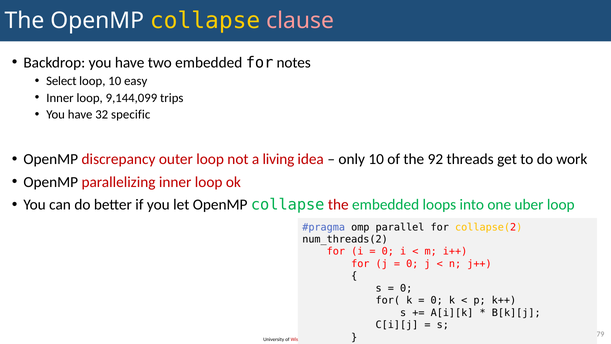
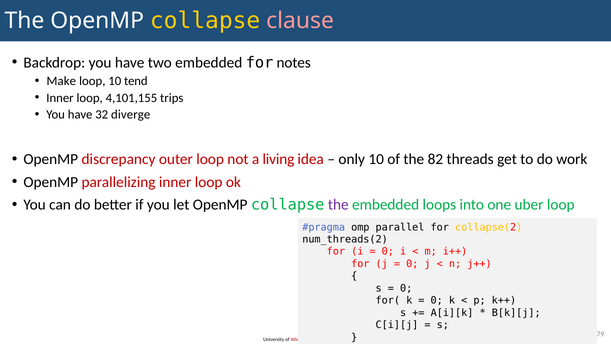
Select: Select -> Make
easy: easy -> tend
9,144,099: 9,144,099 -> 4,101,155
specific: specific -> diverge
92: 92 -> 82
the at (338, 205) colour: red -> purple
